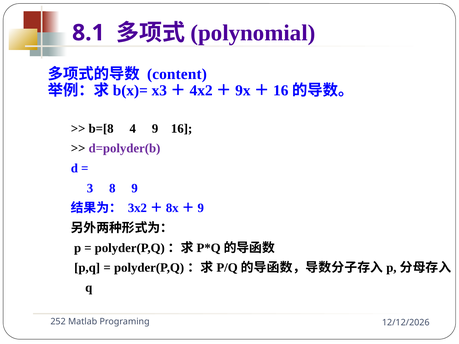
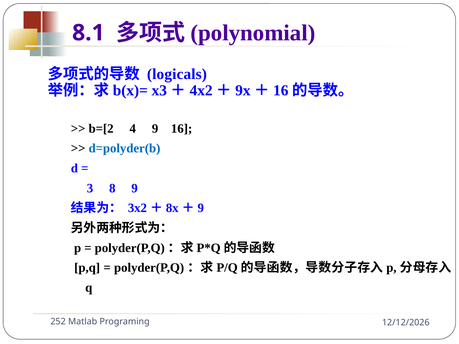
content: content -> logicals
b=[8: b=[8 -> b=[2
d=polyder(b colour: purple -> blue
